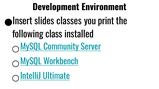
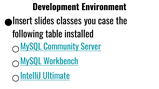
print: print -> case
class: class -> table
